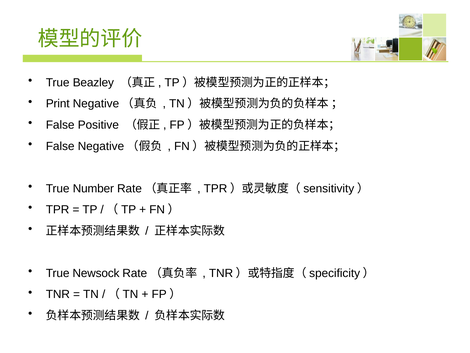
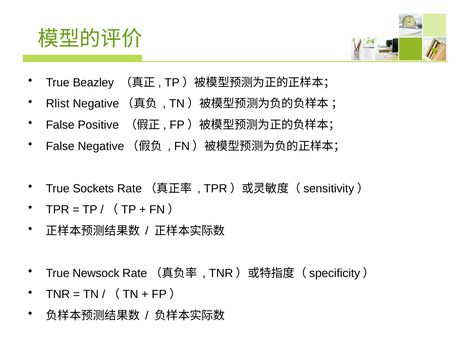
Print: Print -> Rlist
Number: Number -> Sockets
